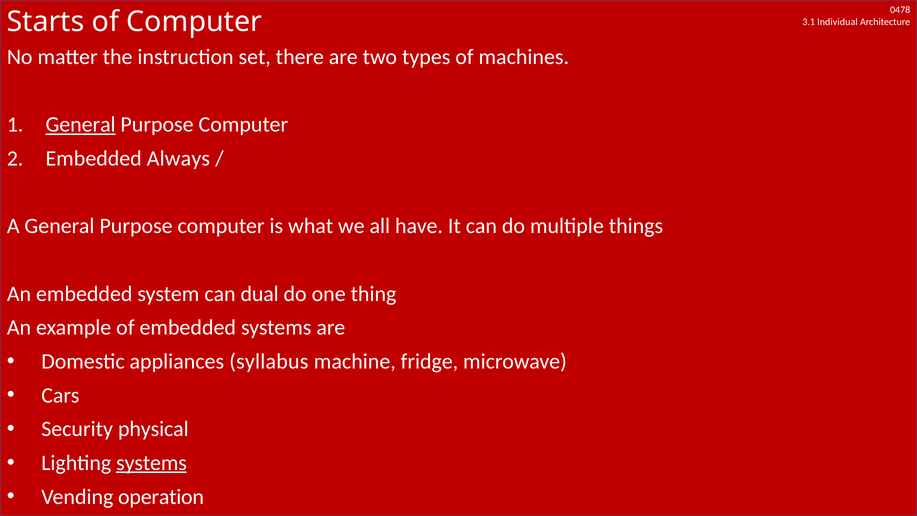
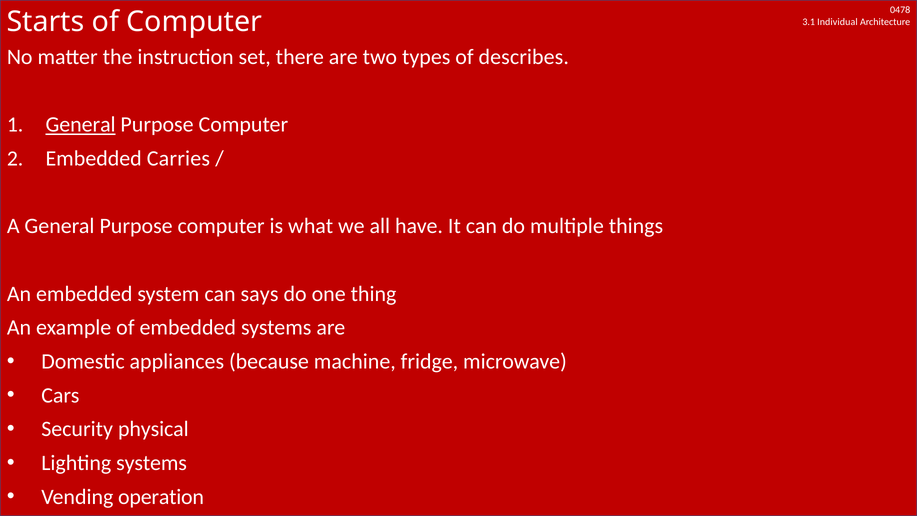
machines: machines -> describes
Always: Always -> Carries
dual: dual -> says
syllabus: syllabus -> because
systems at (152, 463) underline: present -> none
